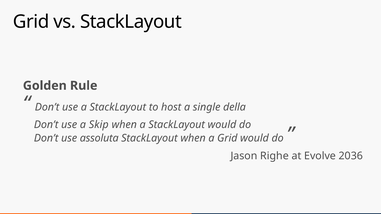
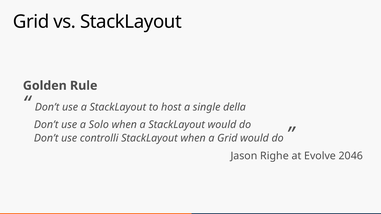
Skip: Skip -> Solo
assoluta: assoluta -> controlli
2036: 2036 -> 2046
